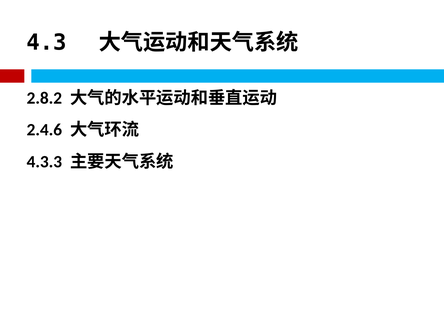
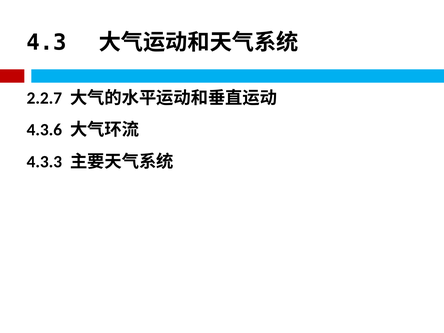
2.8.2: 2.8.2 -> 2.2.7
2.4.6: 2.4.6 -> 4.3.6
